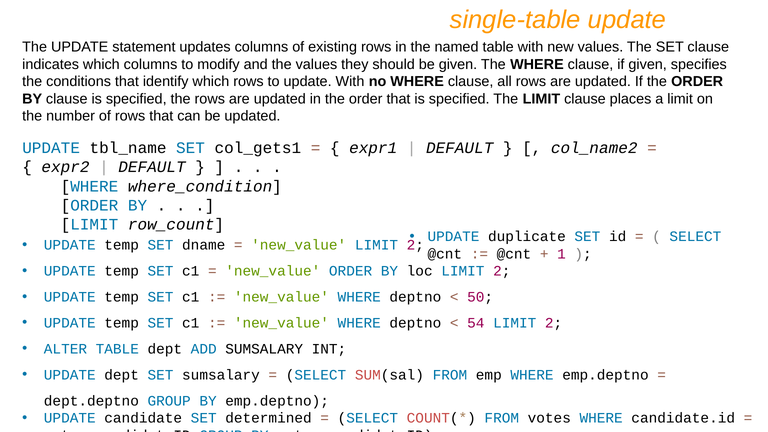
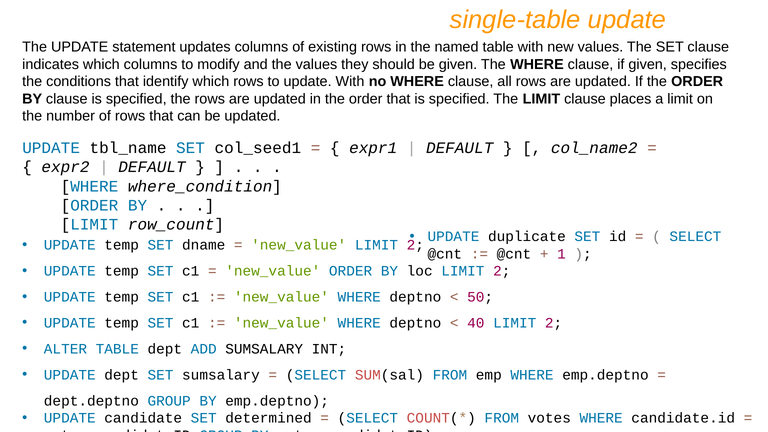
col_gets1: col_gets1 -> col_seed1
54: 54 -> 40
